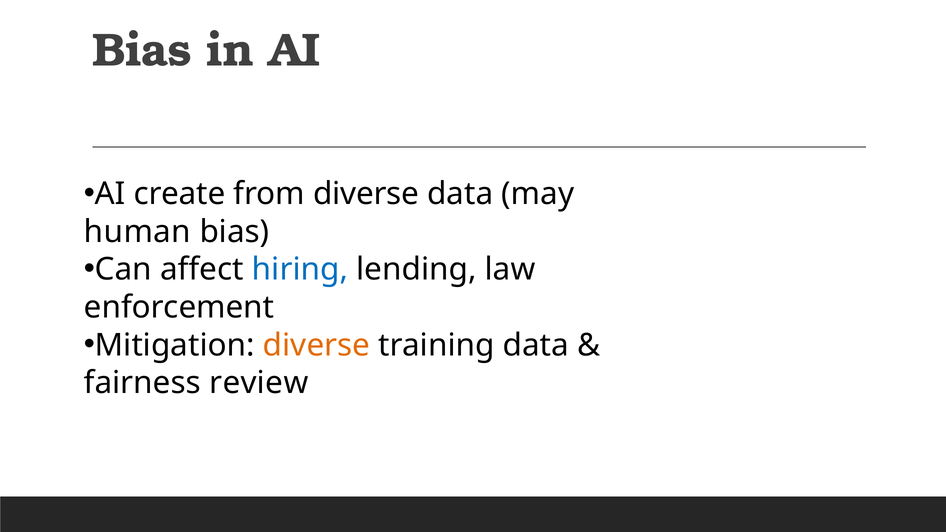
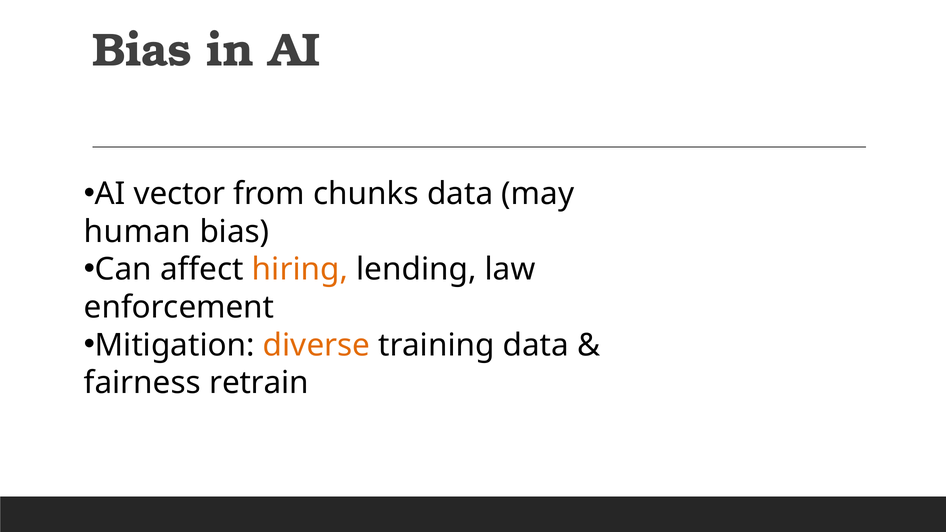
create: create -> vector
from diverse: diverse -> chunks
hiring colour: blue -> orange
review: review -> retrain
